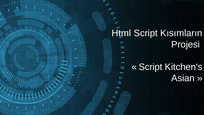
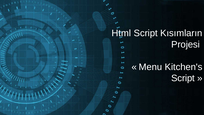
Script at (151, 67): Script -> Menu
Asian at (183, 78): Asian -> Script
